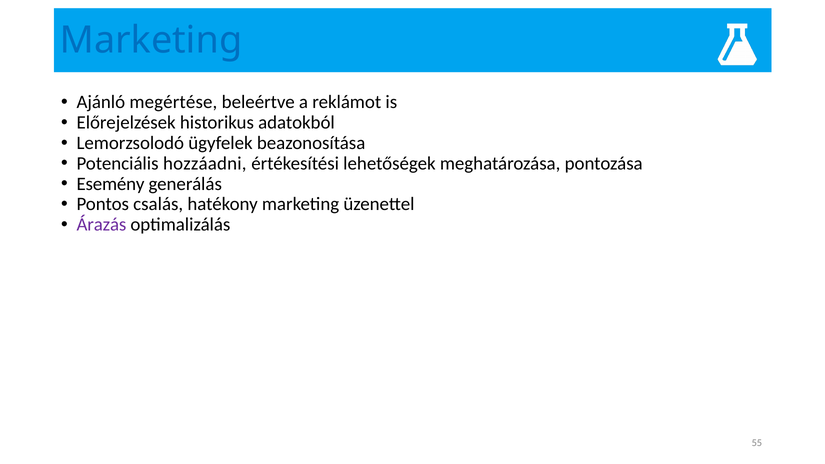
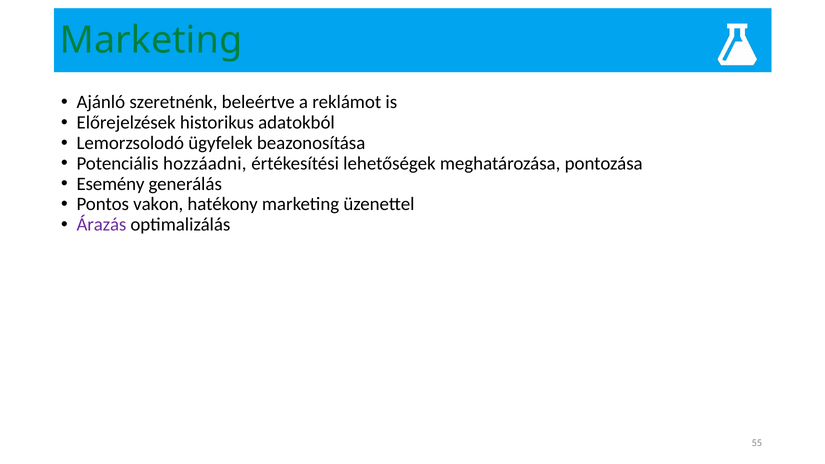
Marketing at (151, 40) colour: blue -> green
megértése: megértése -> szeretnénk
csalás: csalás -> vakon
